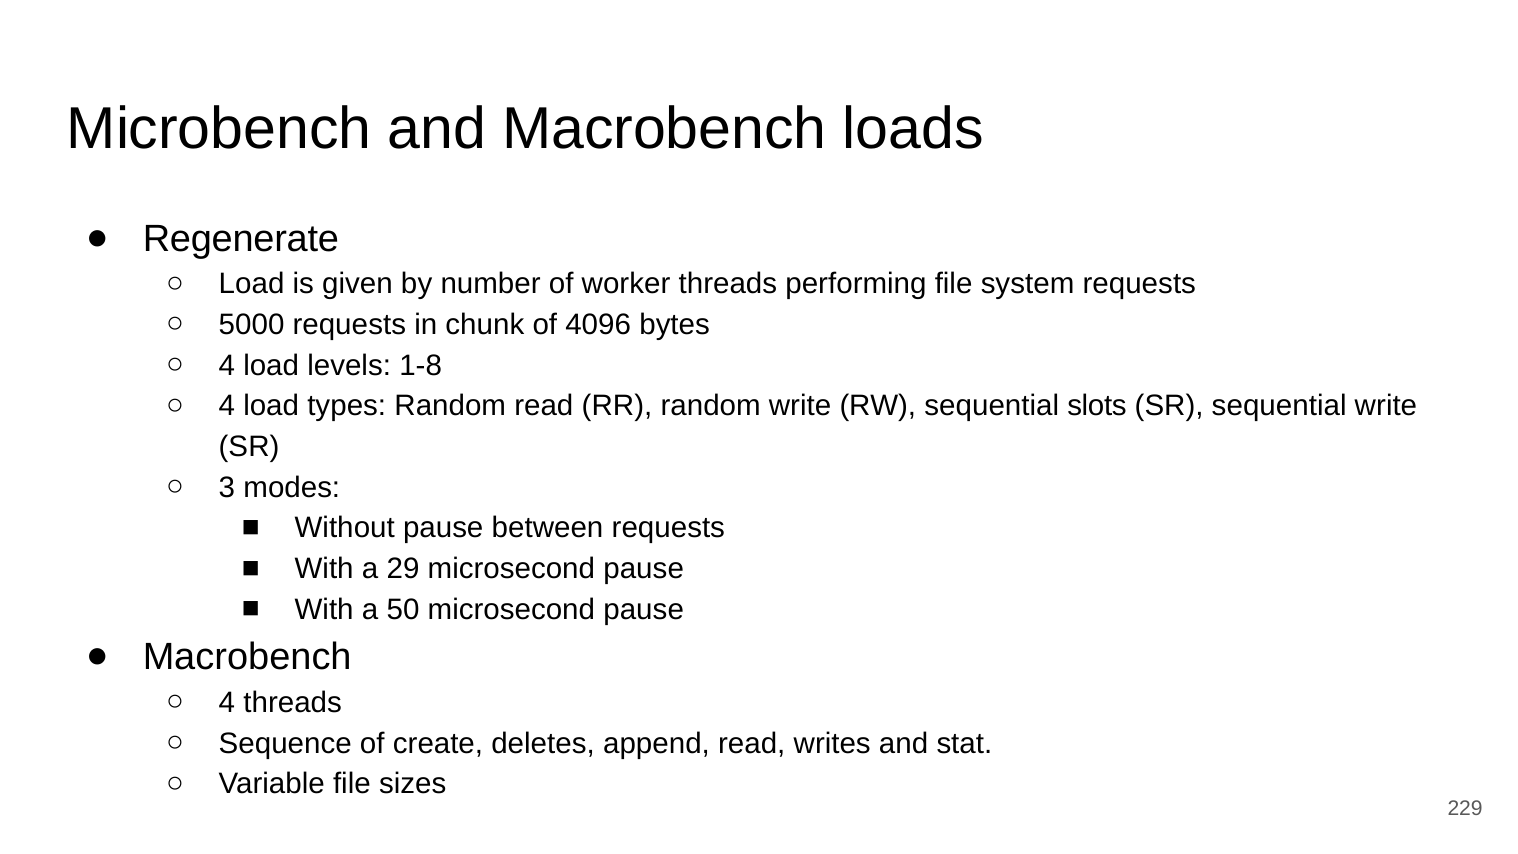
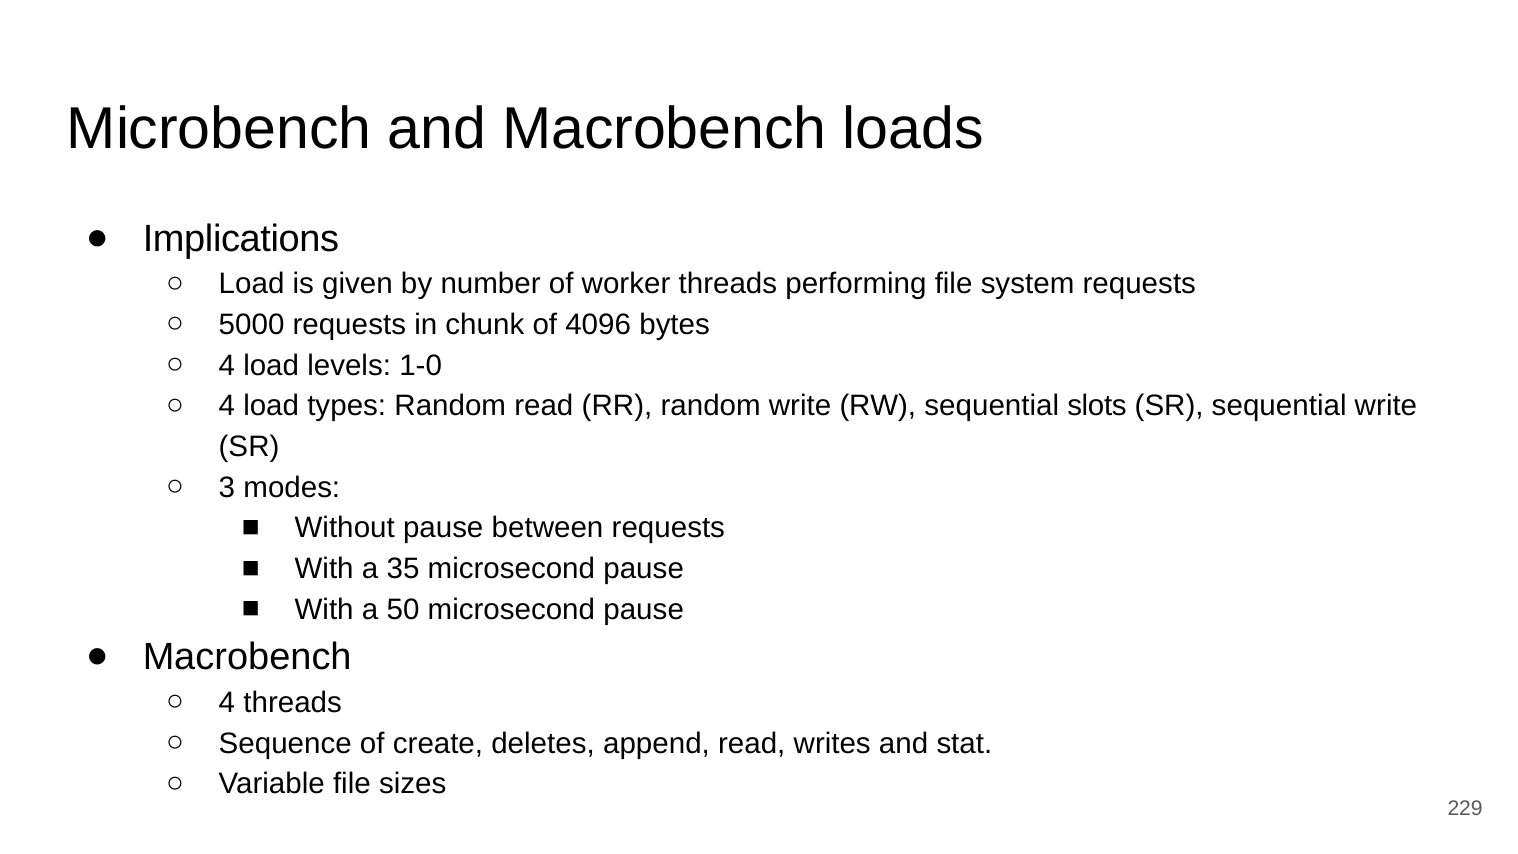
Regenerate: Regenerate -> Implications
1-8: 1-8 -> 1-0
29: 29 -> 35
